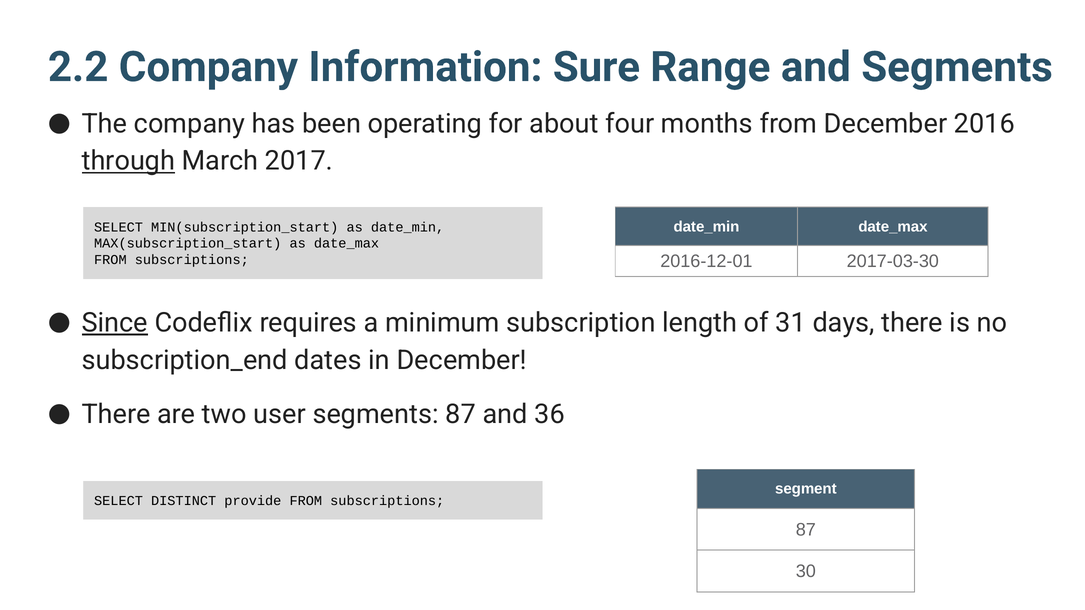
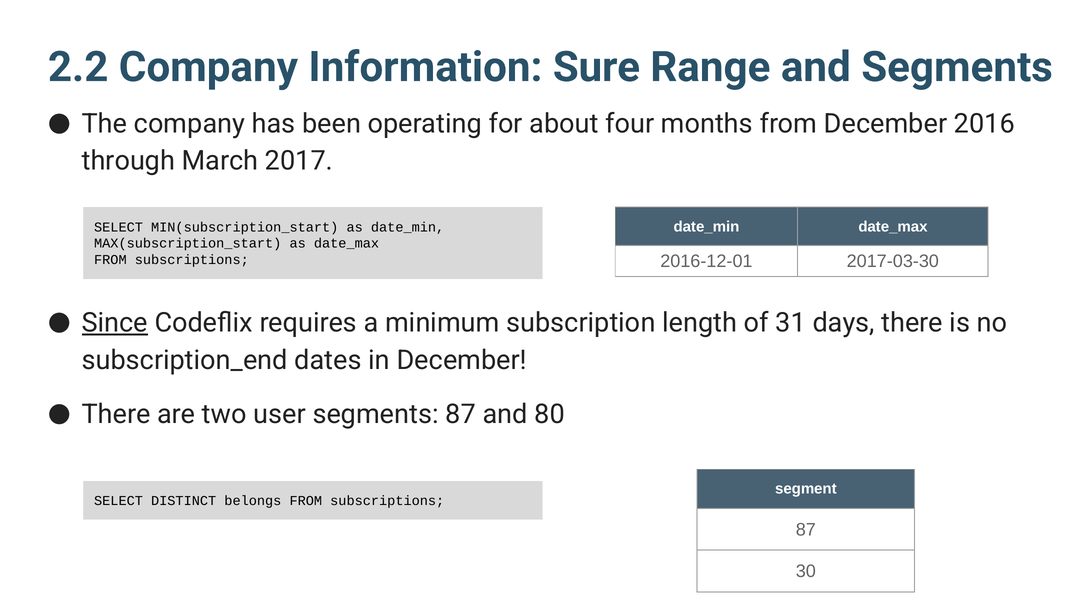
through underline: present -> none
36: 36 -> 80
provide: provide -> belongs
